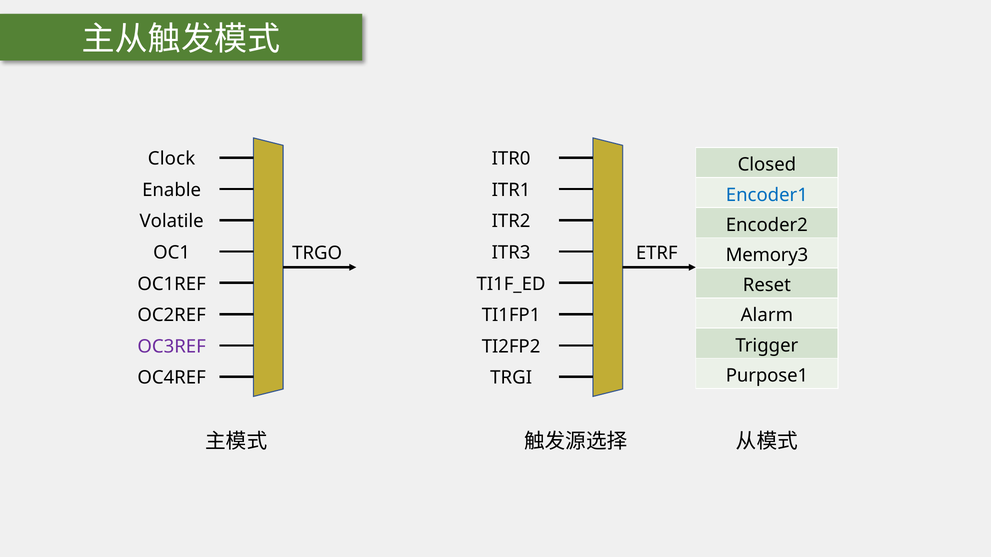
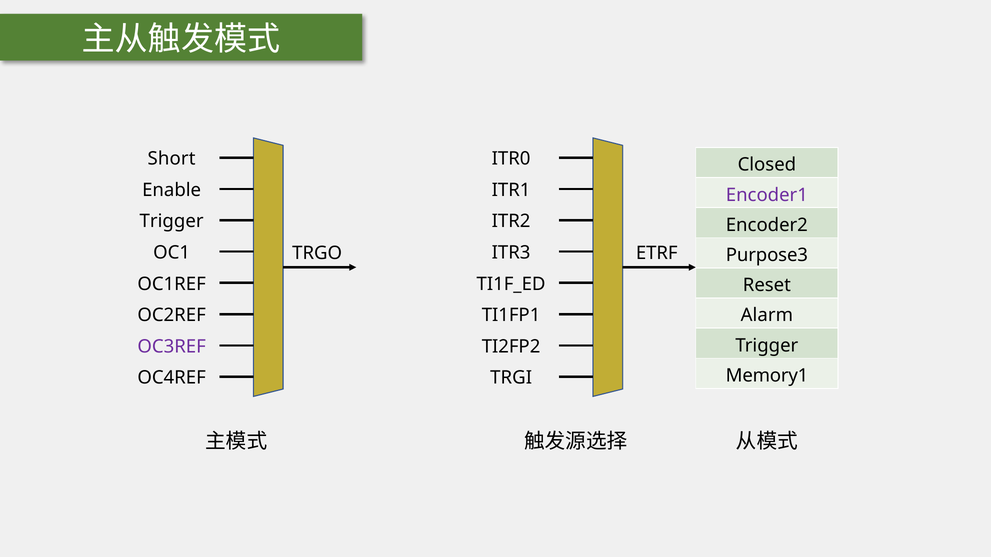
Clock: Clock -> Short
Encoder1 colour: blue -> purple
Volatile at (172, 221): Volatile -> Trigger
Memory3: Memory3 -> Purpose3
Purpose1: Purpose1 -> Memory1
